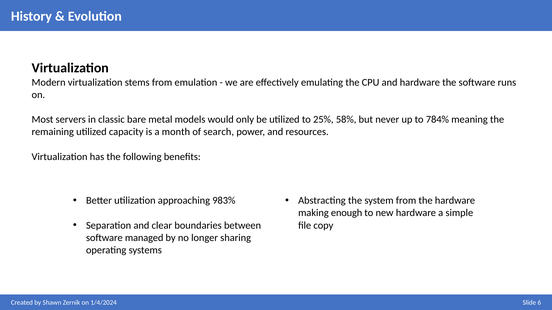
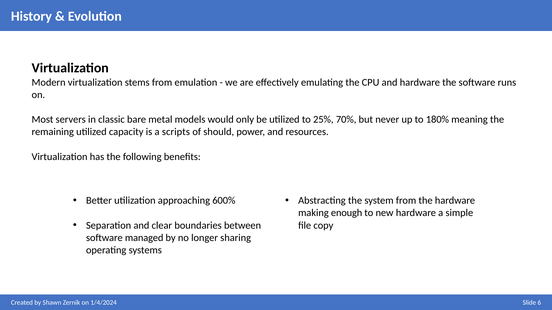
58%: 58% -> 70%
784%: 784% -> 180%
month: month -> scripts
search: search -> should
983%: 983% -> 600%
